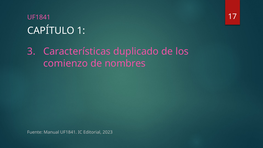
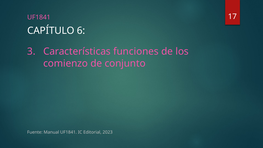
1: 1 -> 6
duplicado: duplicado -> funciones
nombres: nombres -> conjunto
